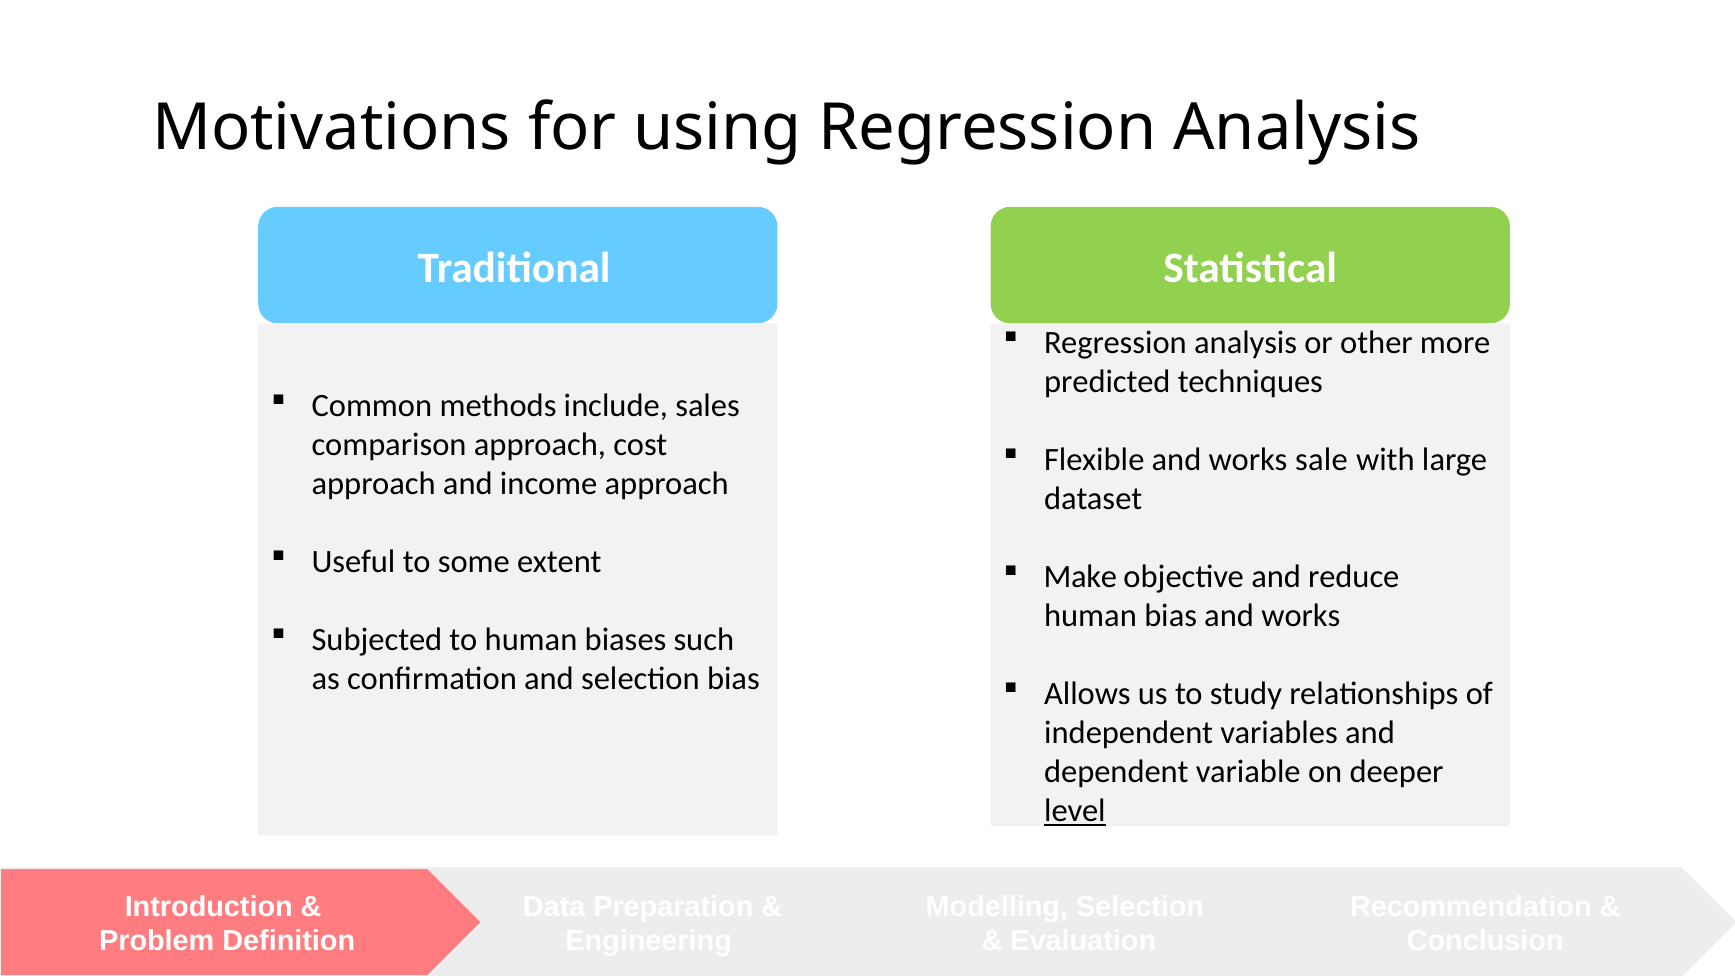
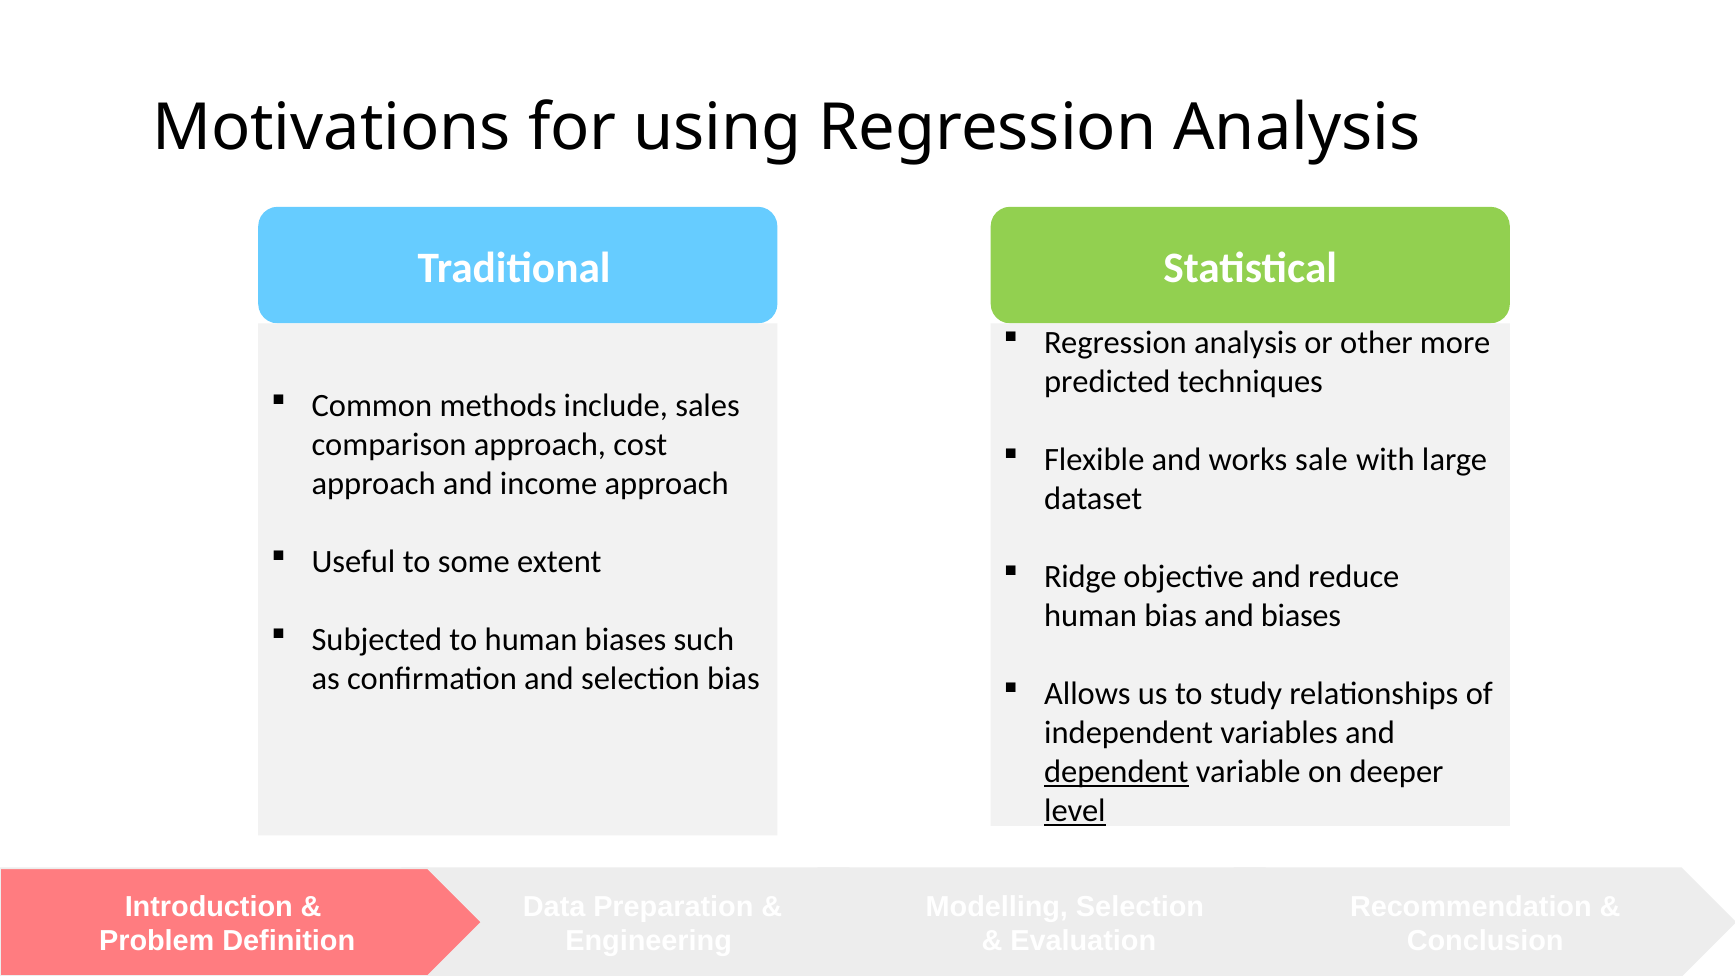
Make: Make -> Ridge
bias and works: works -> biases
dependent underline: none -> present
